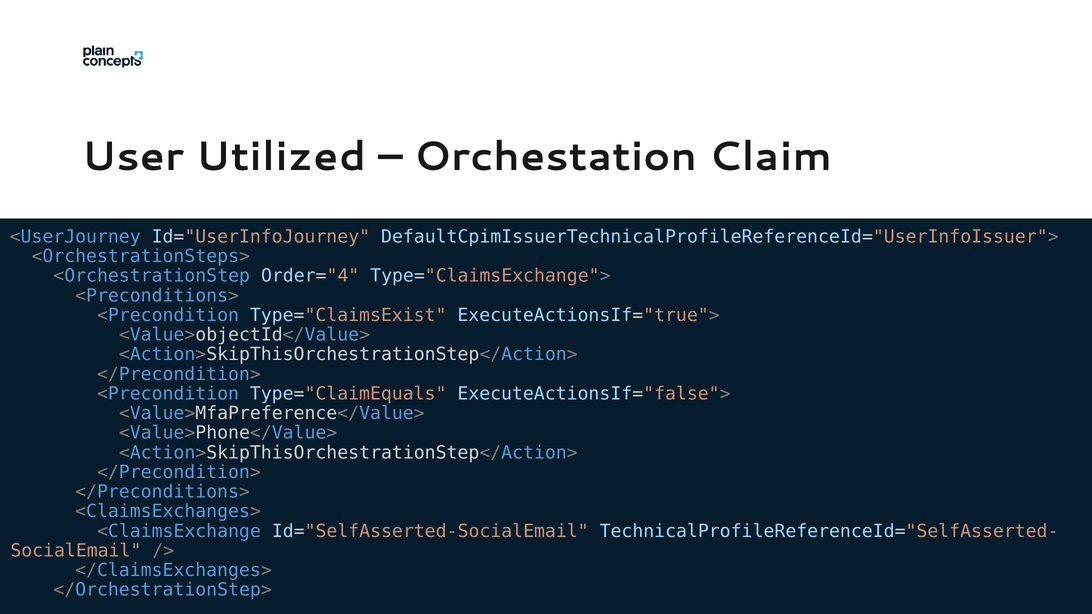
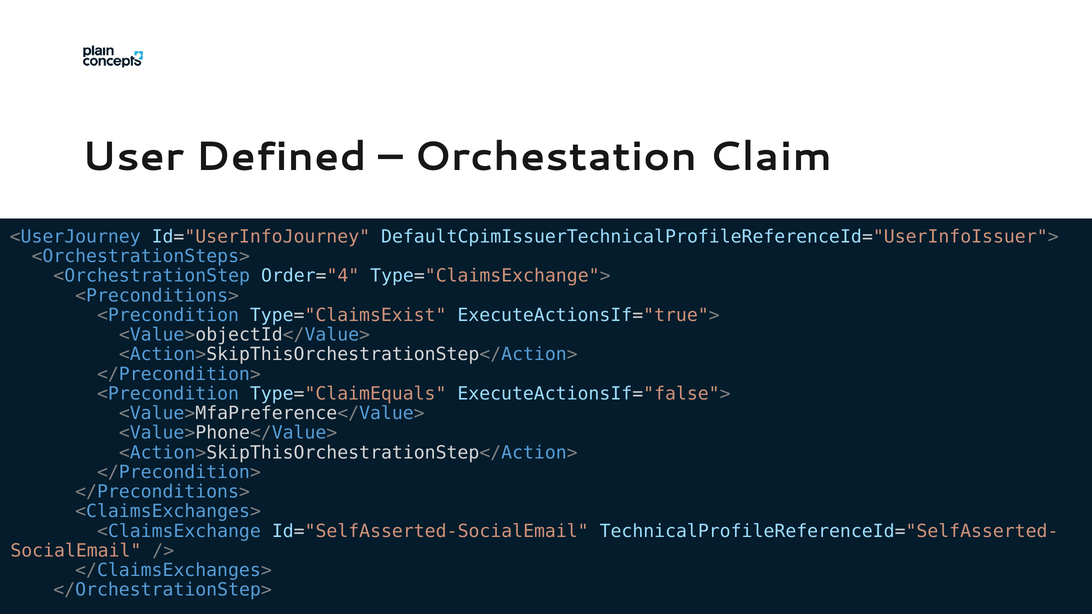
Utilized: Utilized -> Defined
